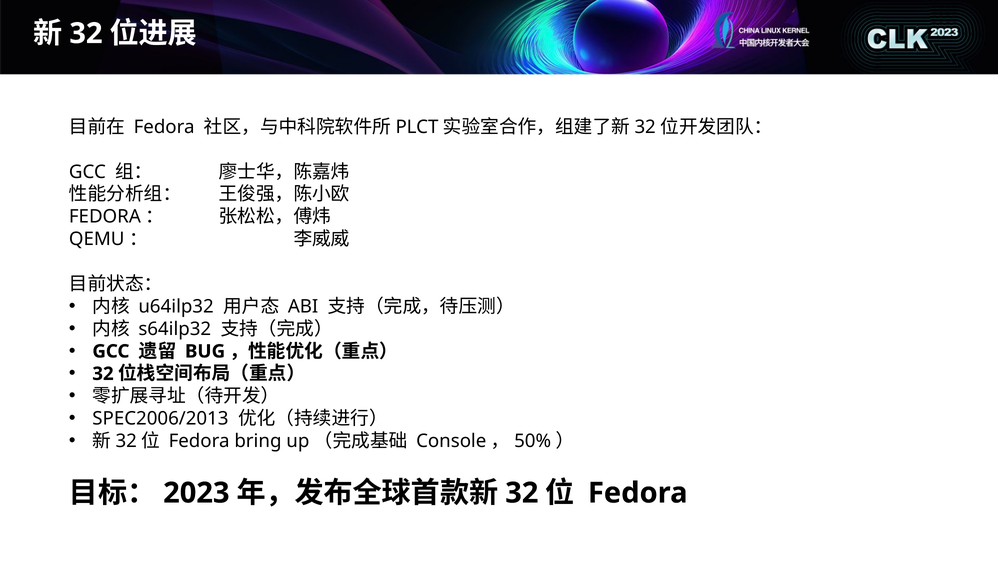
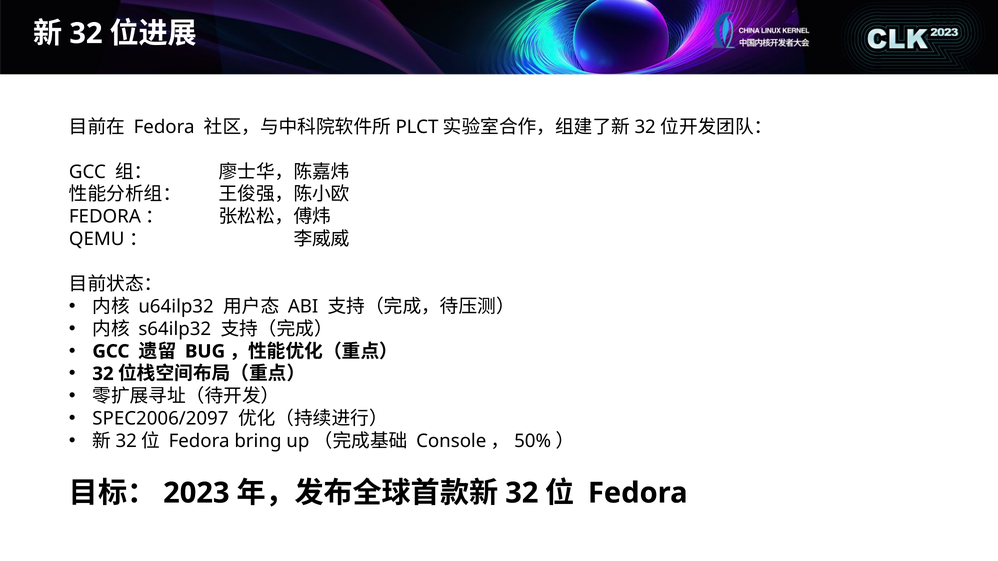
SPEC2006/2013: SPEC2006/2013 -> SPEC2006/2097
